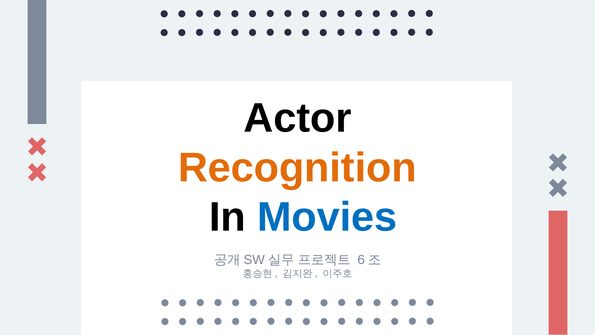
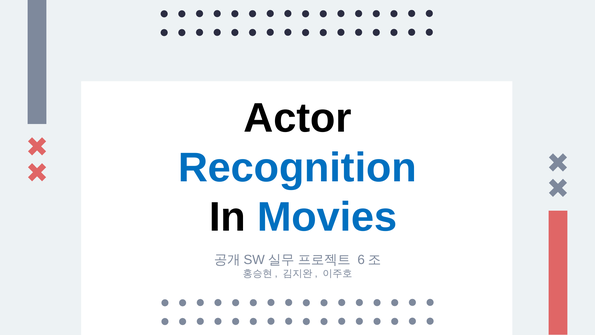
Recognition colour: orange -> blue
